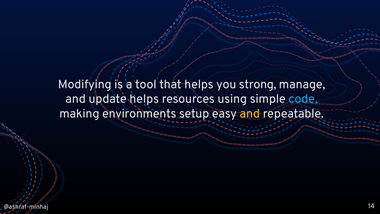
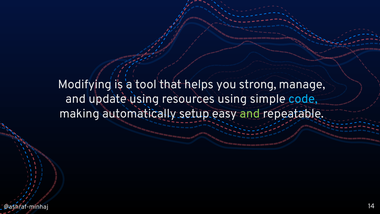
update helps: helps -> using
environments: environments -> automatically
and at (250, 113) colour: yellow -> light green
